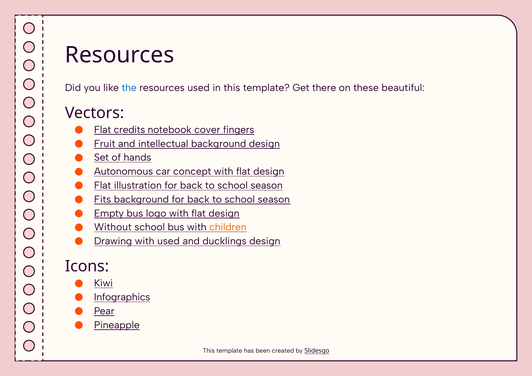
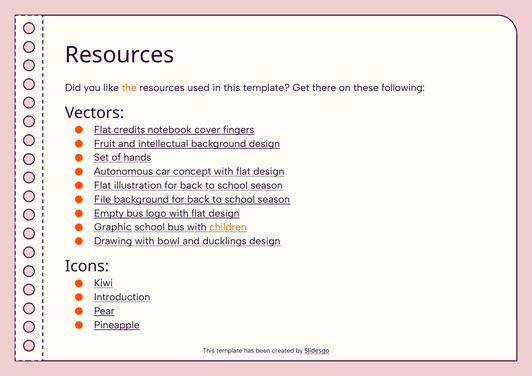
the colour: blue -> orange
beautiful: beautiful -> following
Fits: Fits -> File
Without: Without -> Graphic
with used: used -> bowl
Infographics: Infographics -> Introduction
